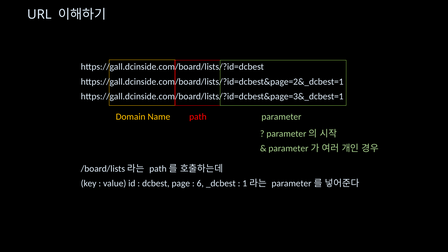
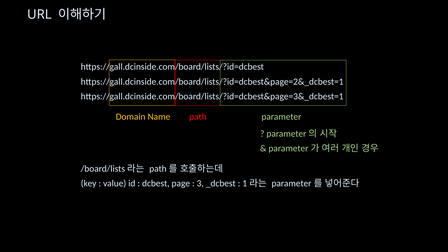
6: 6 -> 3
